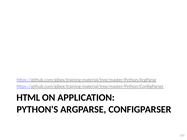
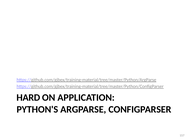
HTML: HTML -> HARD
